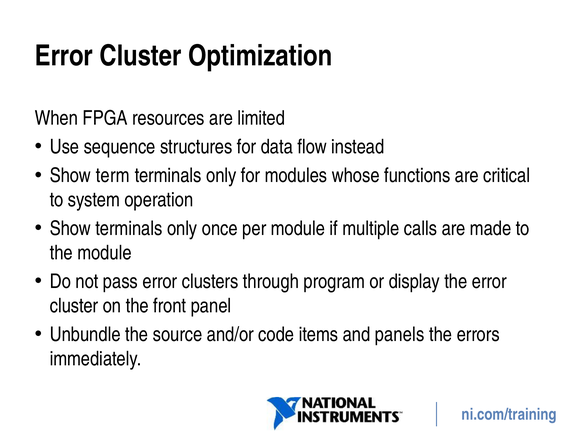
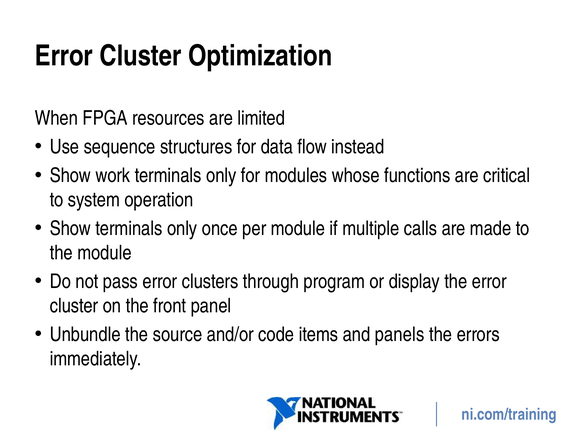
term: term -> work
